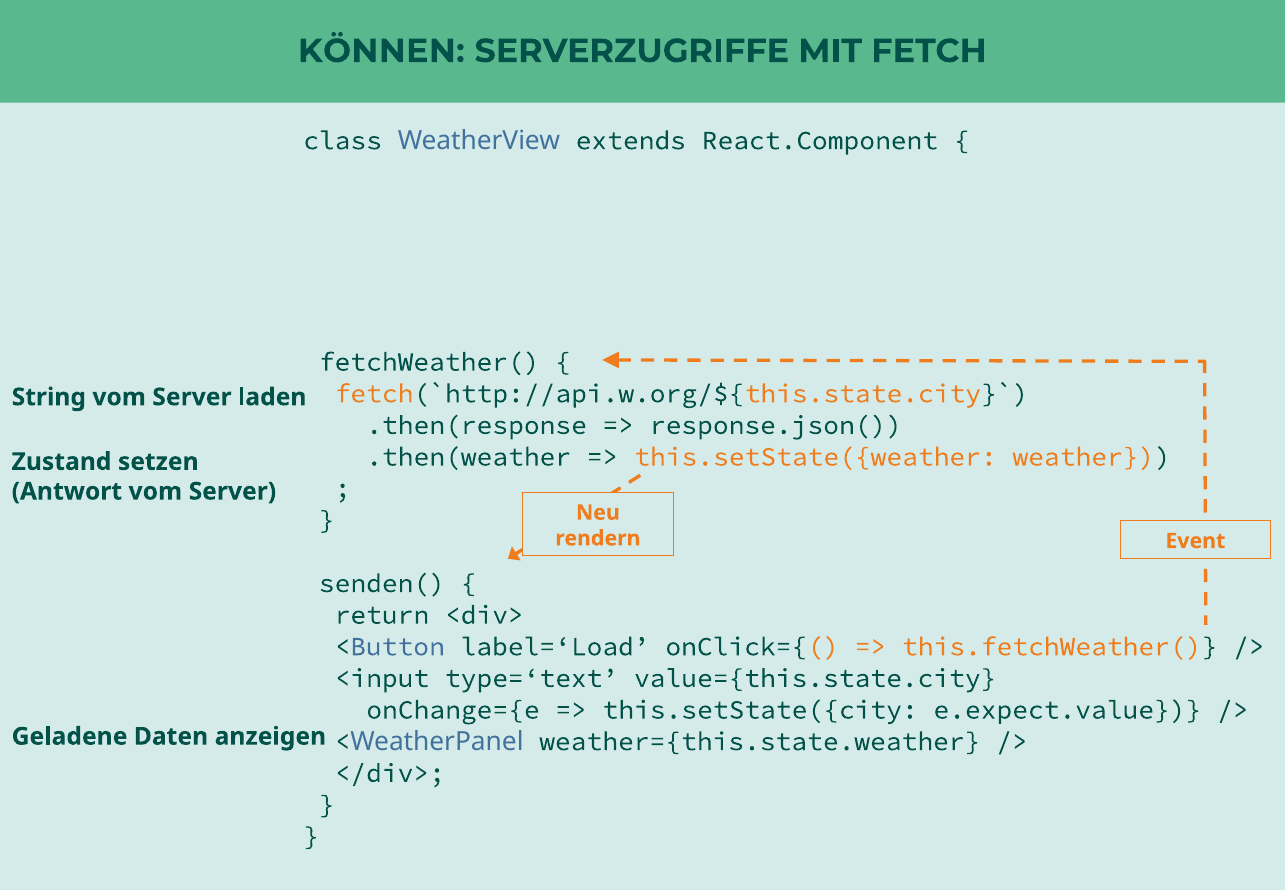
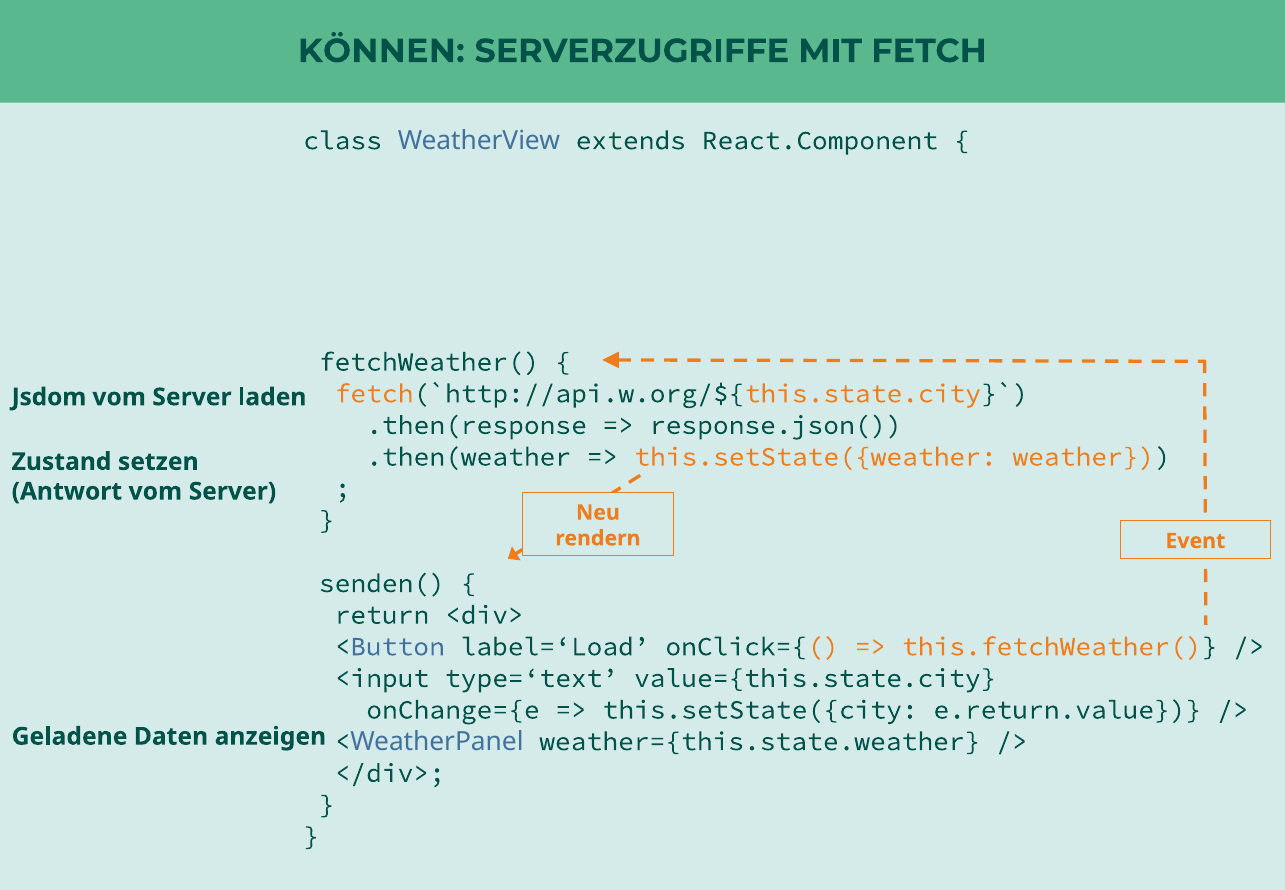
String: String -> Jsdom
e.expect.value: e.expect.value -> e.return.value
